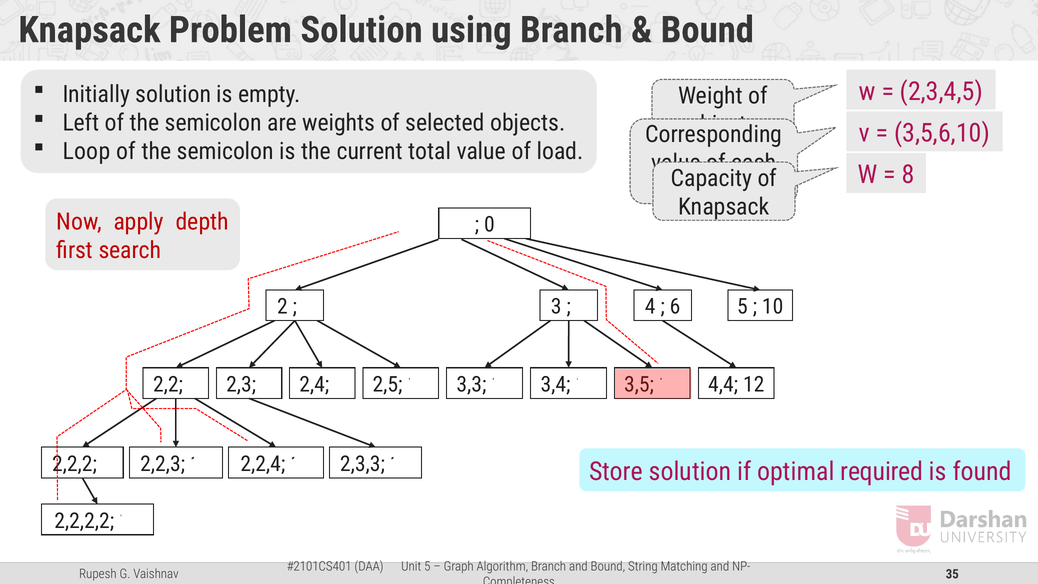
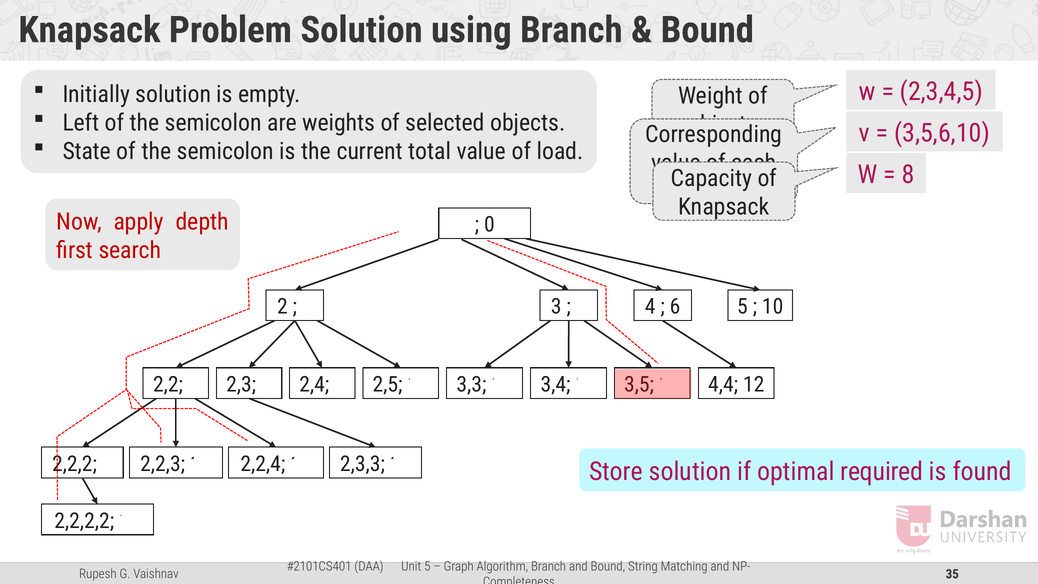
Loop: Loop -> State
